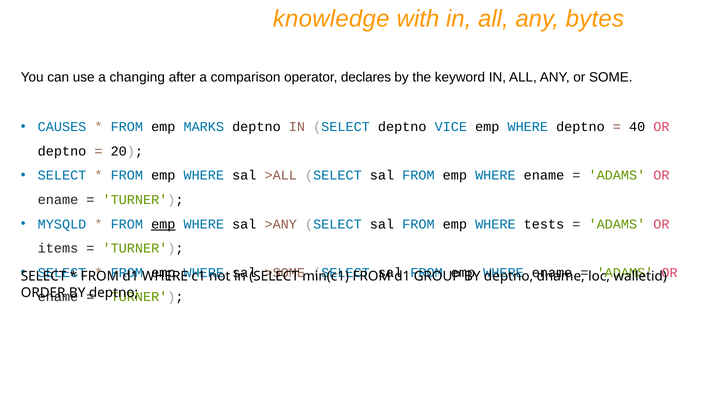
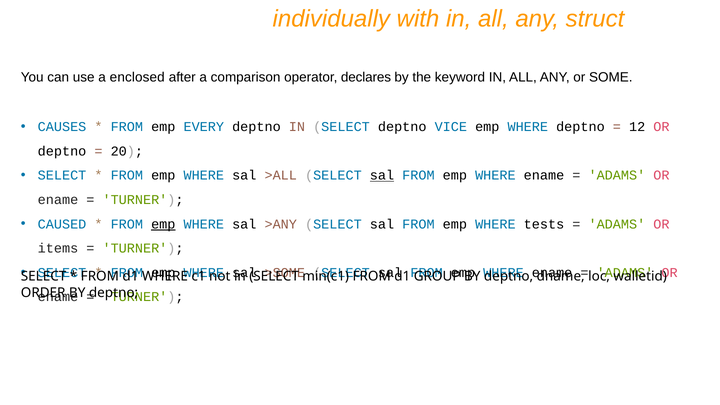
knowledge: knowledge -> individually
bytes: bytes -> struct
changing: changing -> enclosed
MARKS: MARKS -> EVERY
40: 40 -> 12
sal at (382, 175) underline: none -> present
MYSQLD: MYSQLD -> CAUSED
